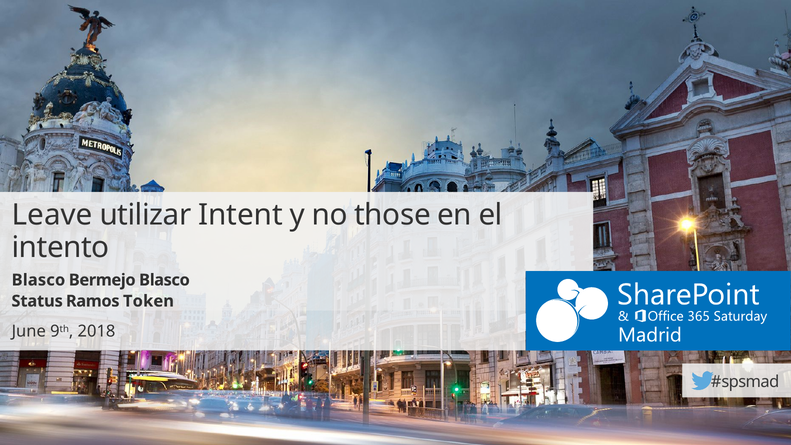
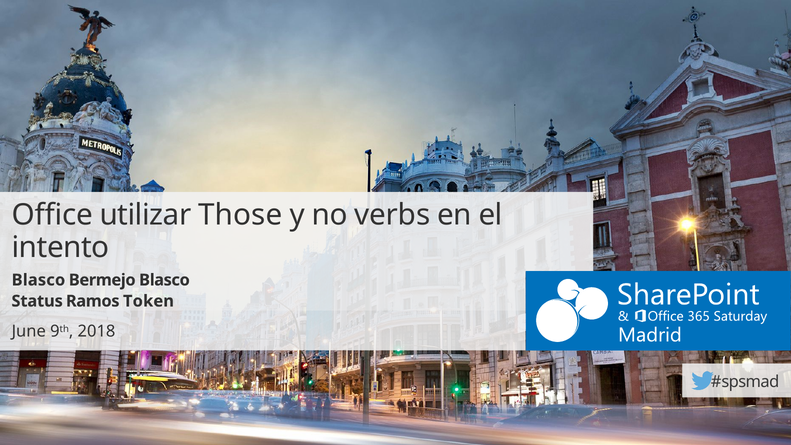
Leave: Leave -> Office
Intent: Intent -> Those
those: those -> verbs
